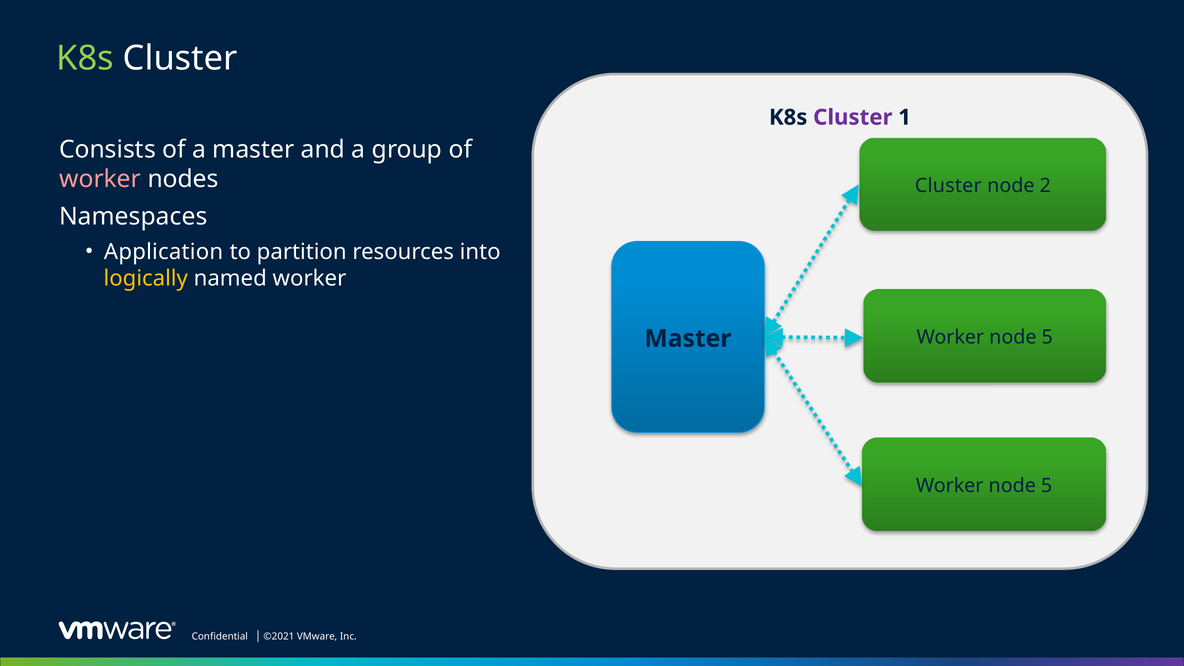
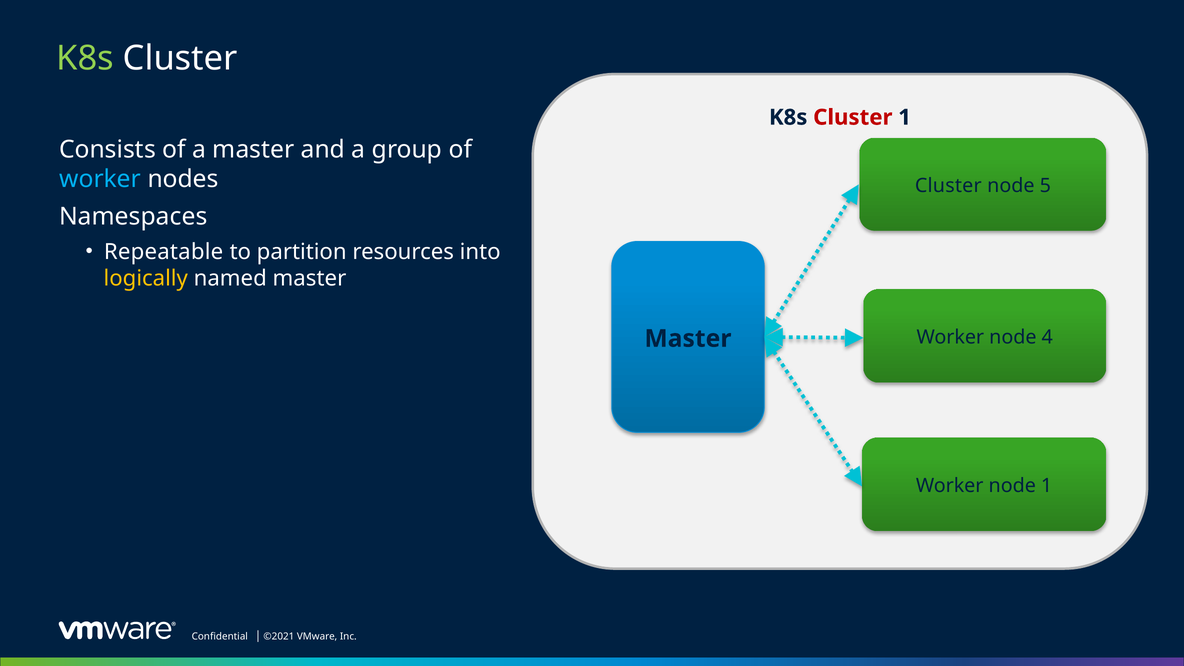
Cluster at (853, 117) colour: purple -> red
worker at (100, 179) colour: pink -> light blue
2: 2 -> 5
Application: Application -> Repeatable
named worker: worker -> master
5 at (1047, 337): 5 -> 4
5 at (1047, 486): 5 -> 1
